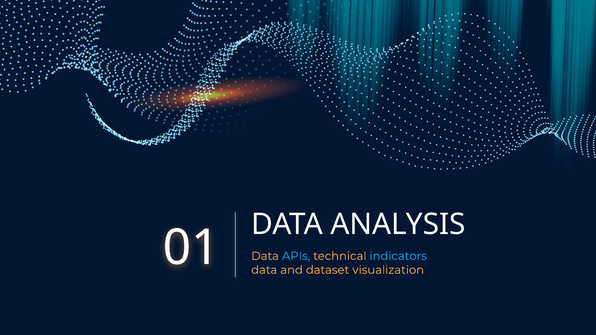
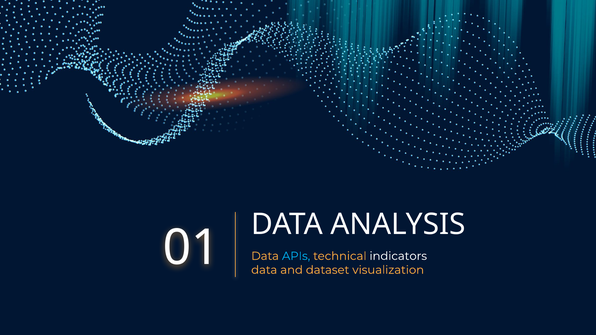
indicators colour: light blue -> white
